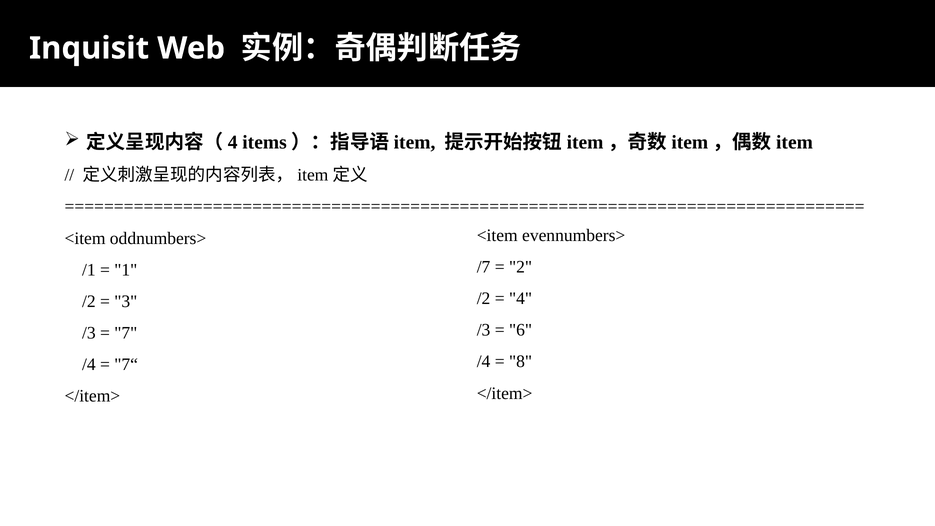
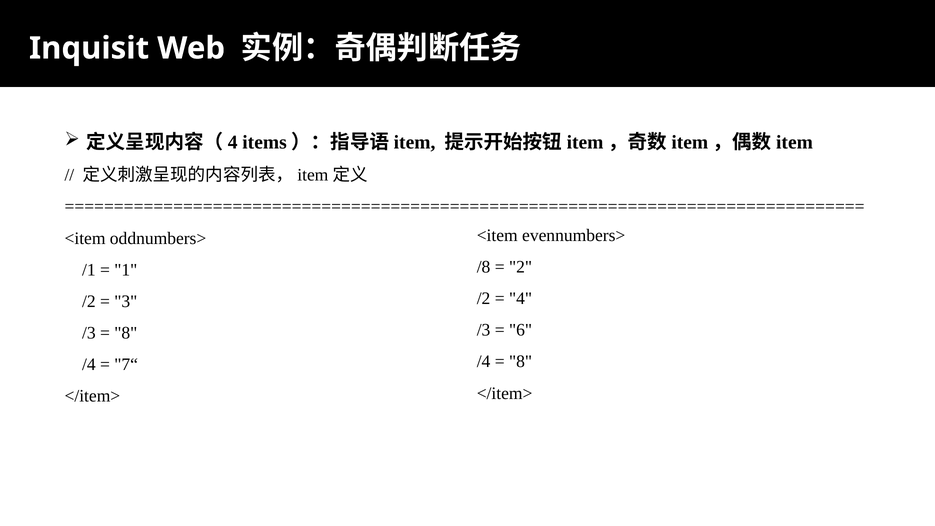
/7: /7 -> /8
7 at (126, 333): 7 -> 8
